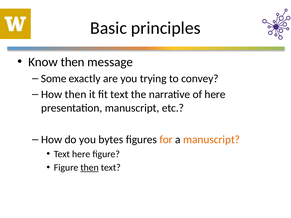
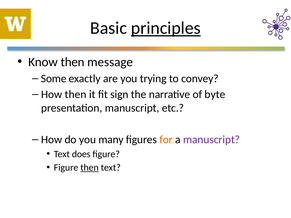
principles underline: none -> present
fit text: text -> sign
of here: here -> byte
bytes: bytes -> many
manuscript at (212, 140) colour: orange -> purple
Text here: here -> does
